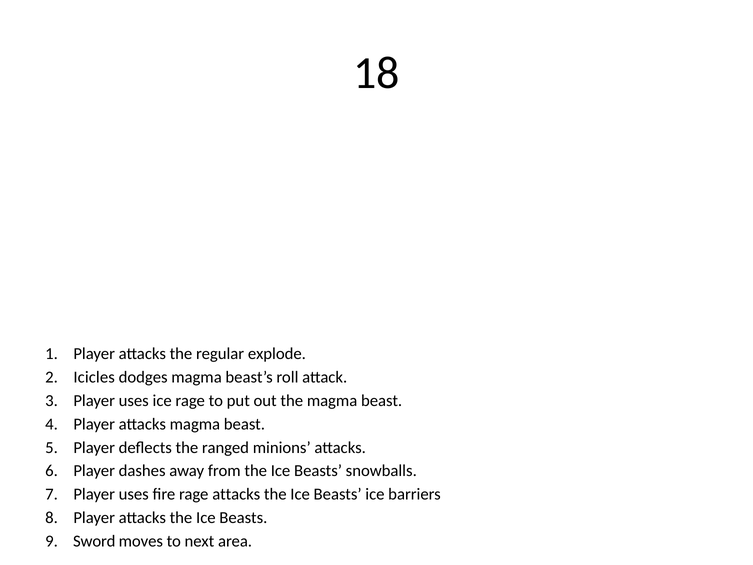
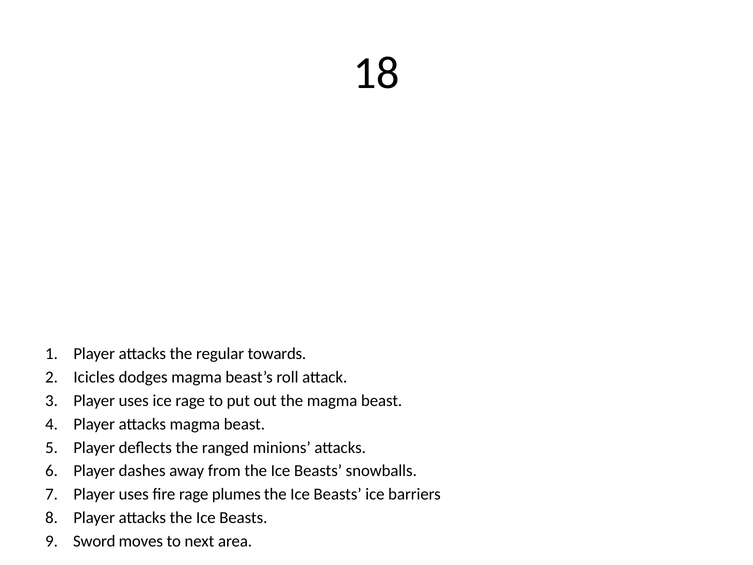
explode: explode -> towards
rage attacks: attacks -> plumes
